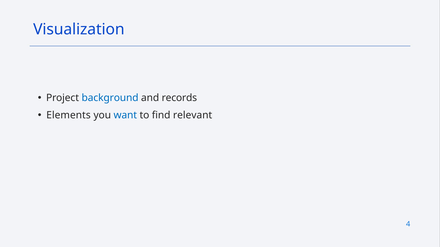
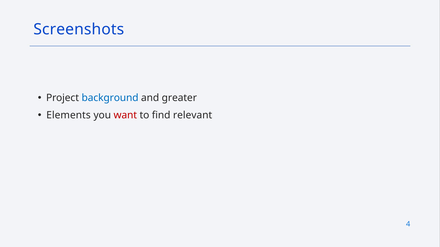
Visualization: Visualization -> Screenshots
records: records -> greater
want colour: blue -> red
